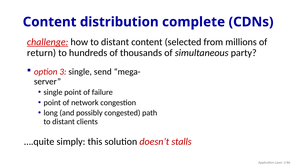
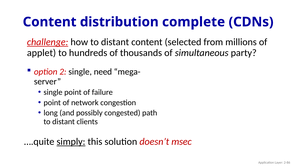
return: return -> applet
3: 3 -> 2
send: send -> need
simply underline: none -> present
stalls: stalls -> msec
